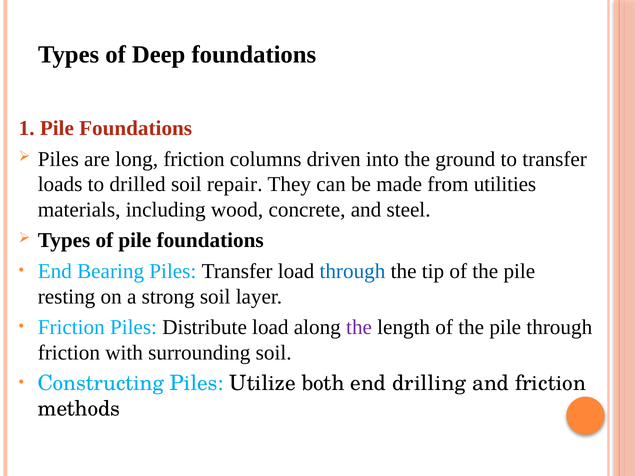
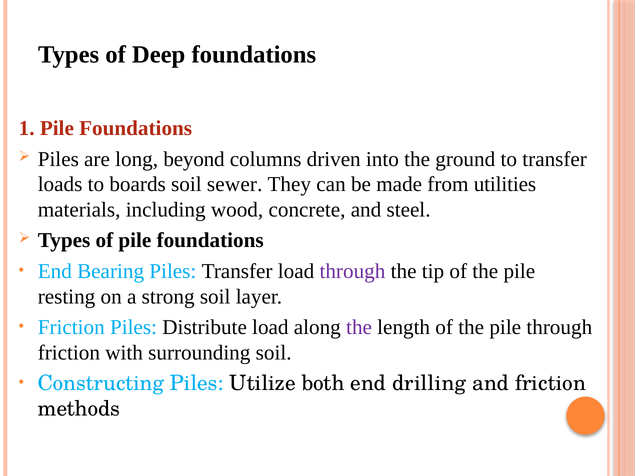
long friction: friction -> beyond
drilled: drilled -> boards
repair: repair -> sewer
through at (352, 271) colour: blue -> purple
